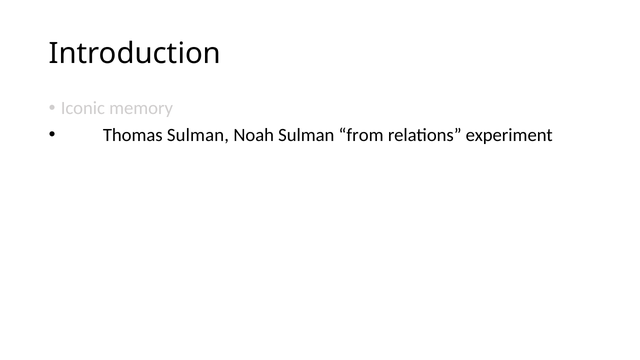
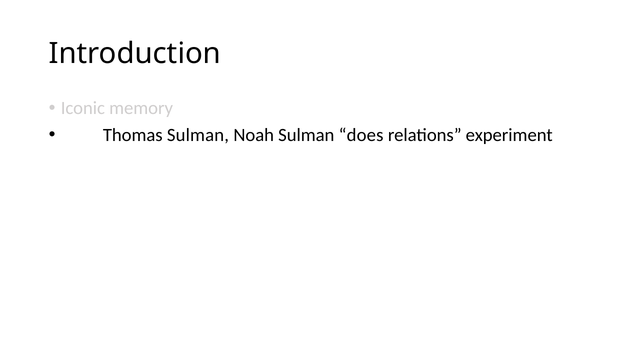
from: from -> does
